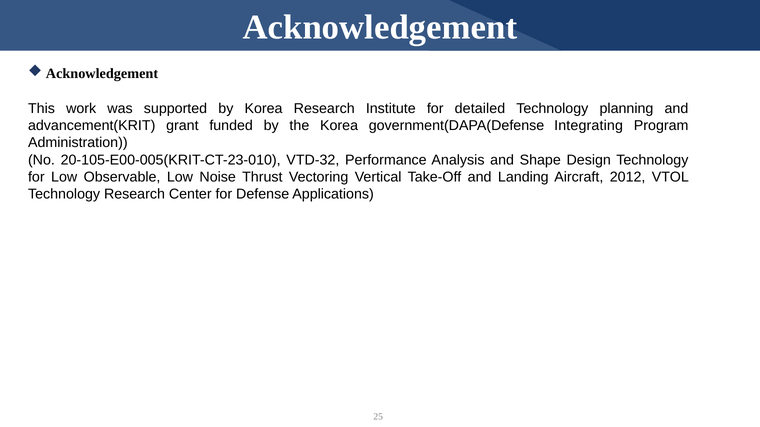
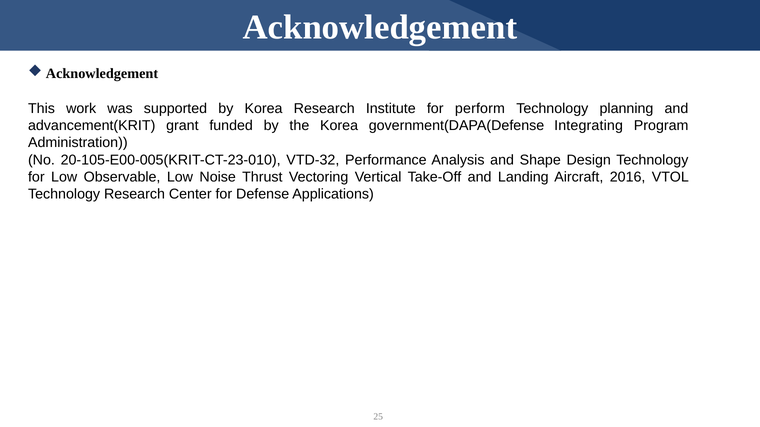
detailed: detailed -> perform
2012: 2012 -> 2016
